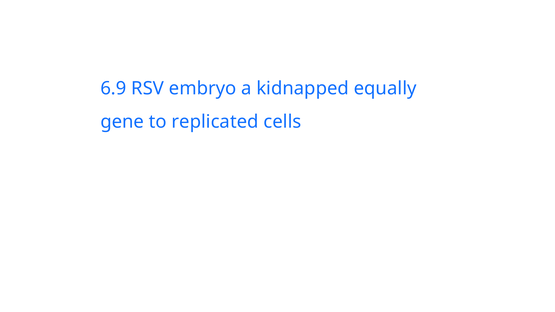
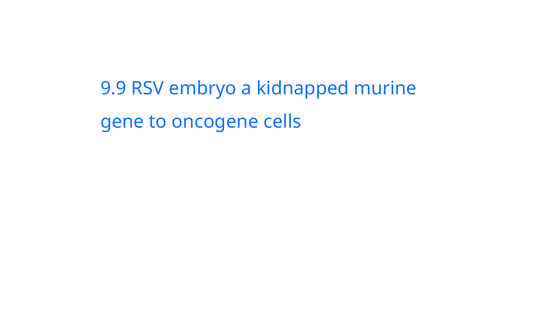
6.9: 6.9 -> 9.9
equally: equally -> murine
replicated: replicated -> oncogene
